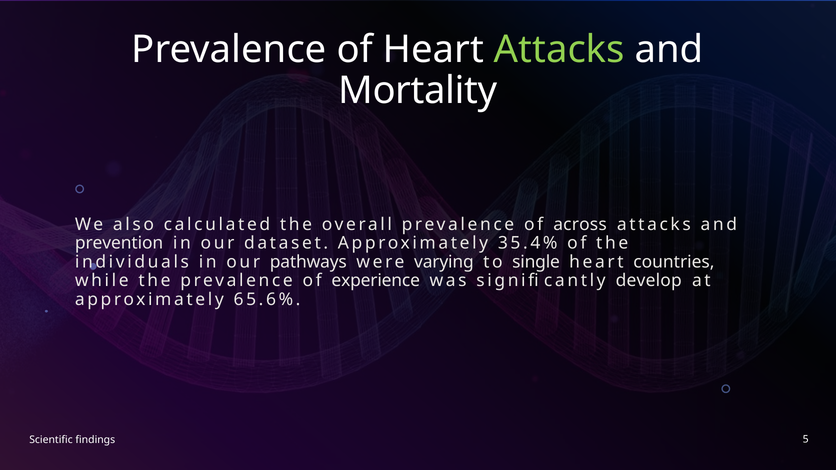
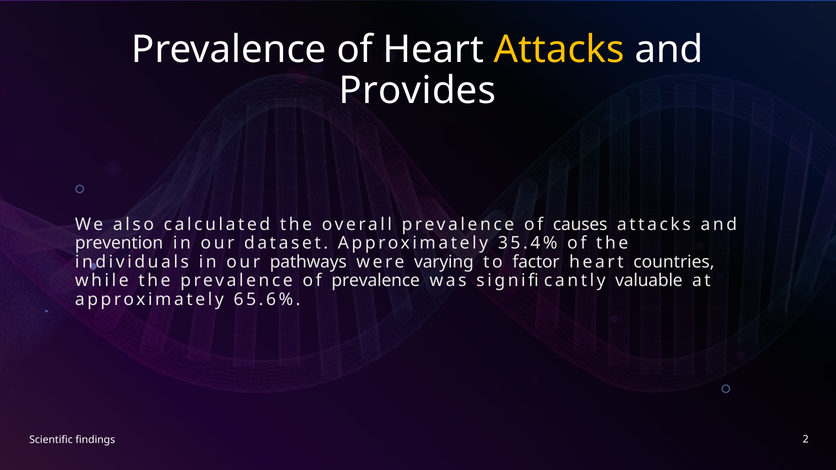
Attacks at (559, 50) colour: light green -> yellow
Mortality: Mortality -> Provides
across: across -> causes
single: single -> factor
of experience: experience -> prevalence
develop: develop -> valuable
5: 5 -> 2
